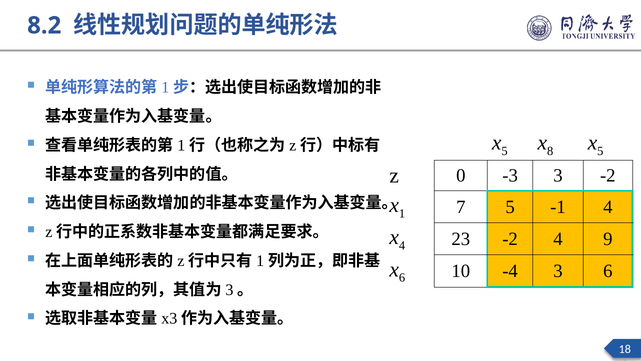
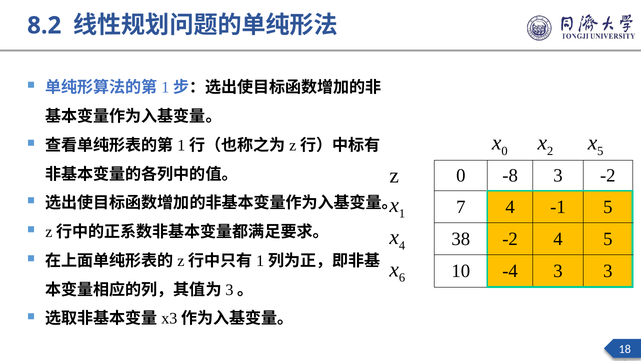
5 at (505, 151): 5 -> 0
8: 8 -> 2
-3: -3 -> -8
7 5: 5 -> 4
-1 4: 4 -> 5
23: 23 -> 38
4 9: 9 -> 5
3 6: 6 -> 3
